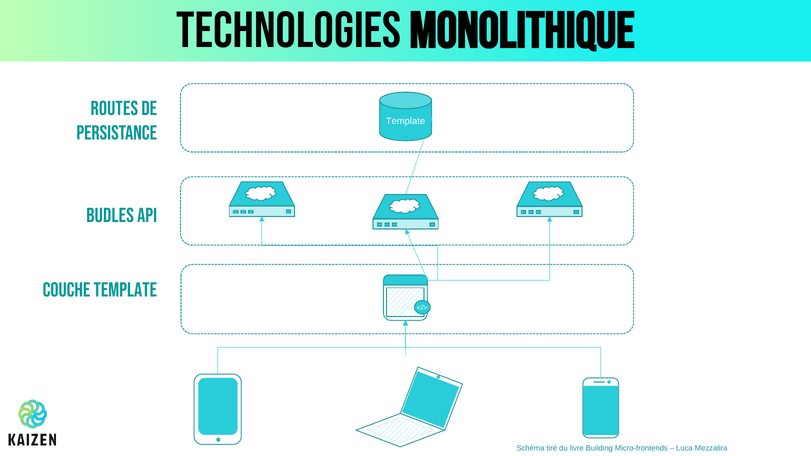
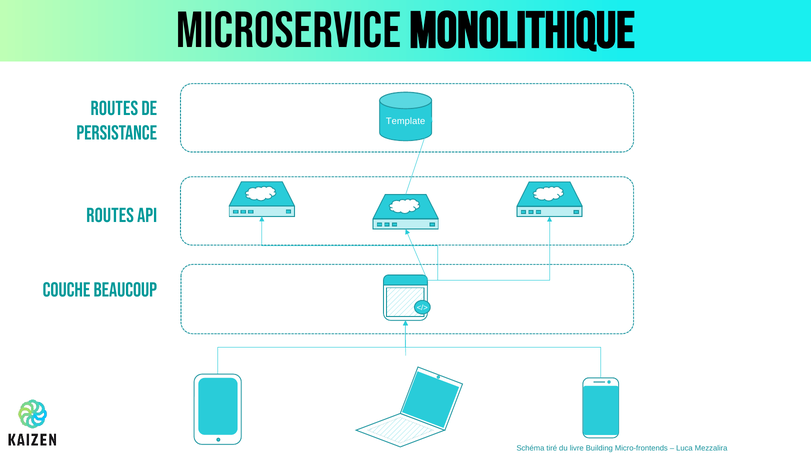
Technologies: Technologies -> Microservice
Budles at (110, 216): Budles -> Routes
Couche Template: Template -> Beaucoup
